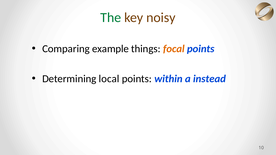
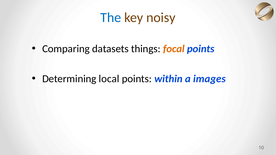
The colour: green -> blue
example: example -> datasets
instead: instead -> images
